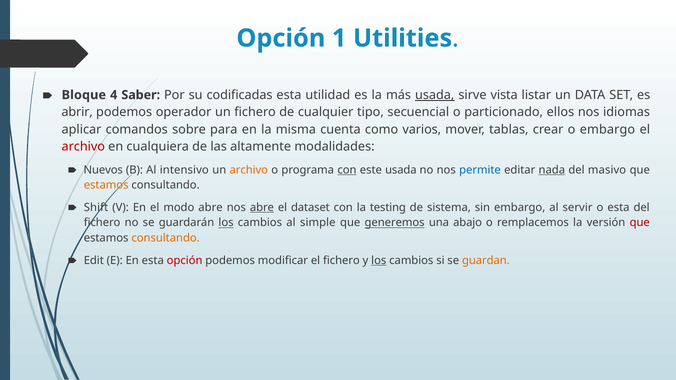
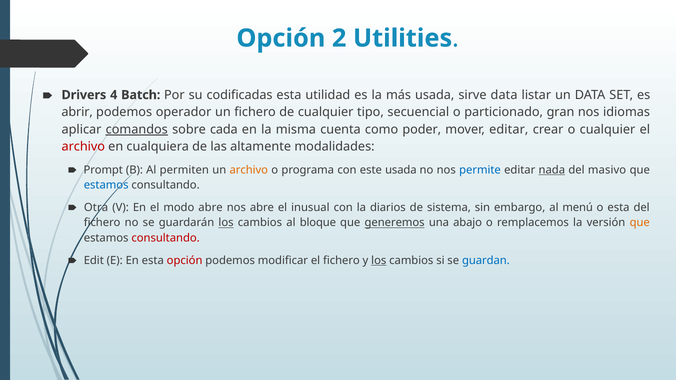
1: 1 -> 2
Bloque: Bloque -> Drivers
Saber: Saber -> Batch
usada at (435, 95) underline: present -> none
sirve vista: vista -> data
ellos: ellos -> gran
comandos underline: none -> present
para: para -> cada
varios: varios -> poder
mover tablas: tablas -> editar
o embargo: embargo -> cualquier
Nuevos: Nuevos -> Prompt
intensivo: intensivo -> permiten
con at (347, 170) underline: present -> none
estamos at (106, 185) colour: orange -> blue
Shift: Shift -> Otra
abre at (262, 208) underline: present -> none
dataset: dataset -> inusual
testing: testing -> diarios
servir: servir -> menú
simple: simple -> bloque
que at (640, 223) colour: red -> orange
consultando at (166, 238) colour: orange -> red
guardan colour: orange -> blue
